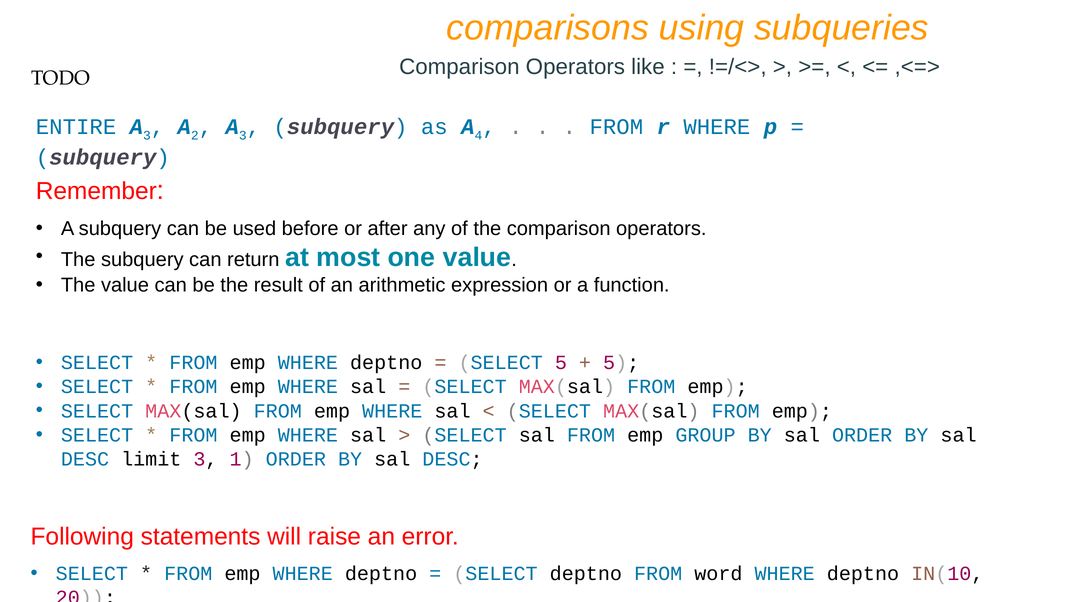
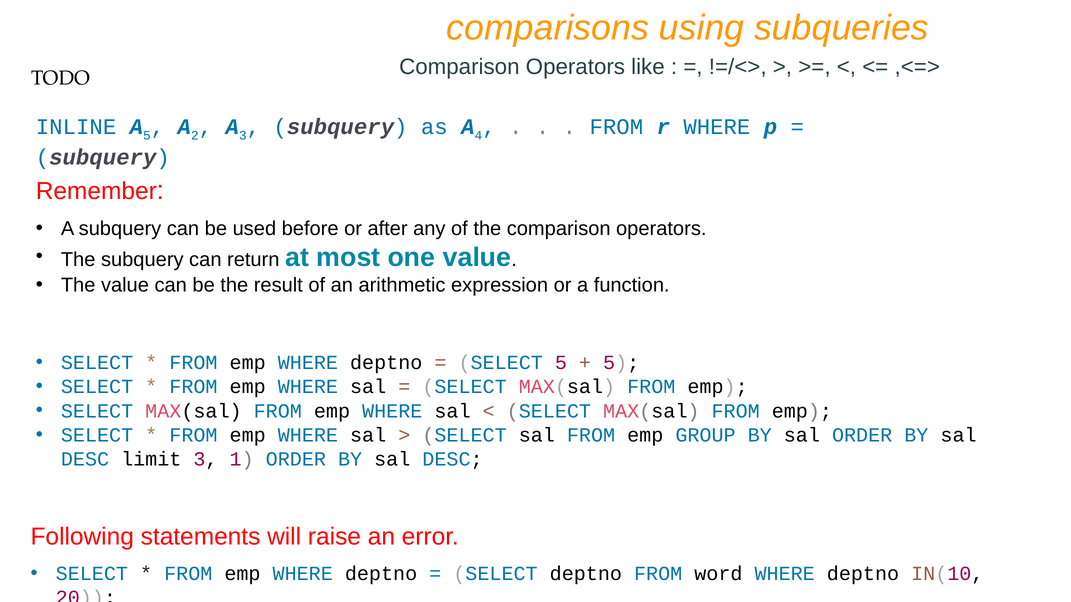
ENTIRE: ENTIRE -> INLINE
3 at (147, 136): 3 -> 5
